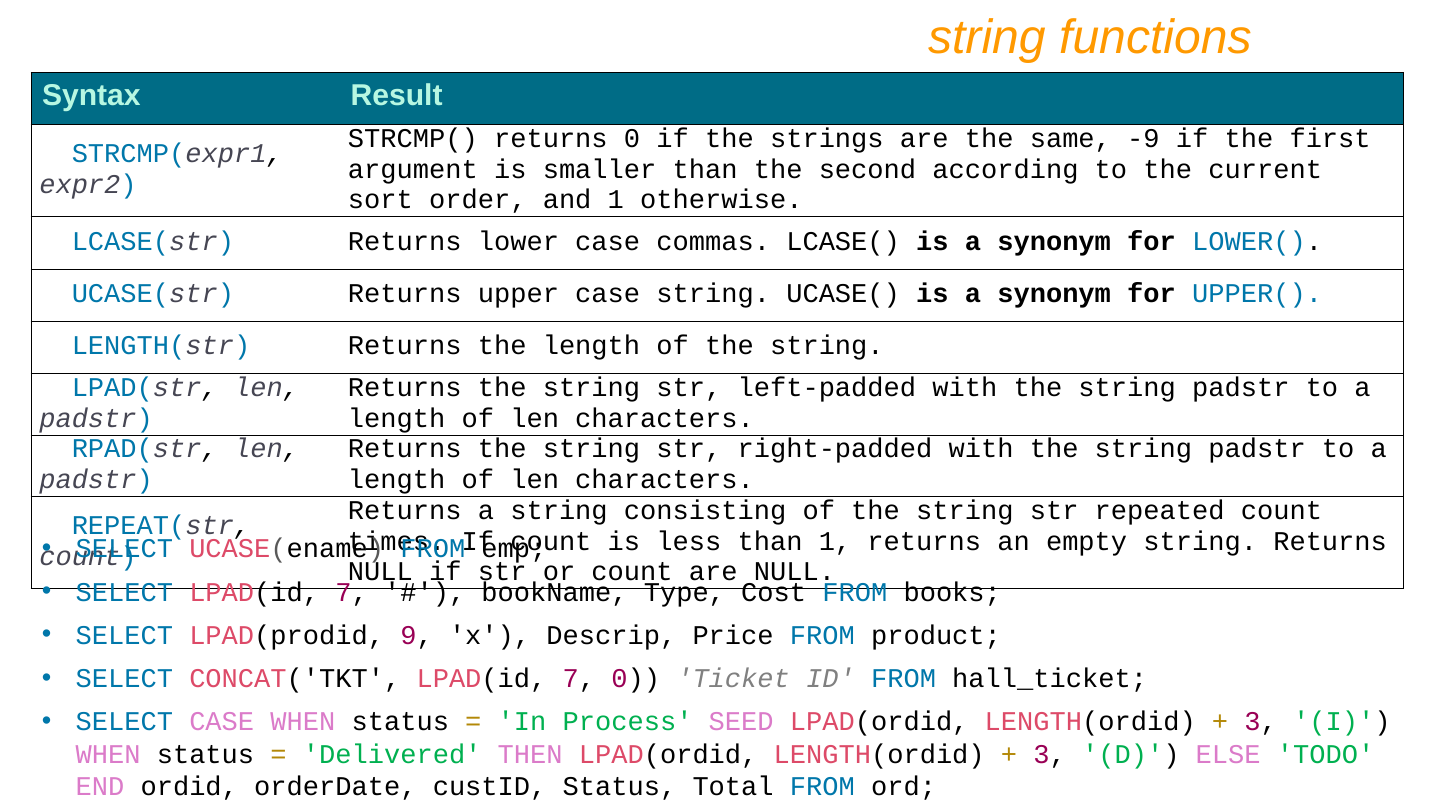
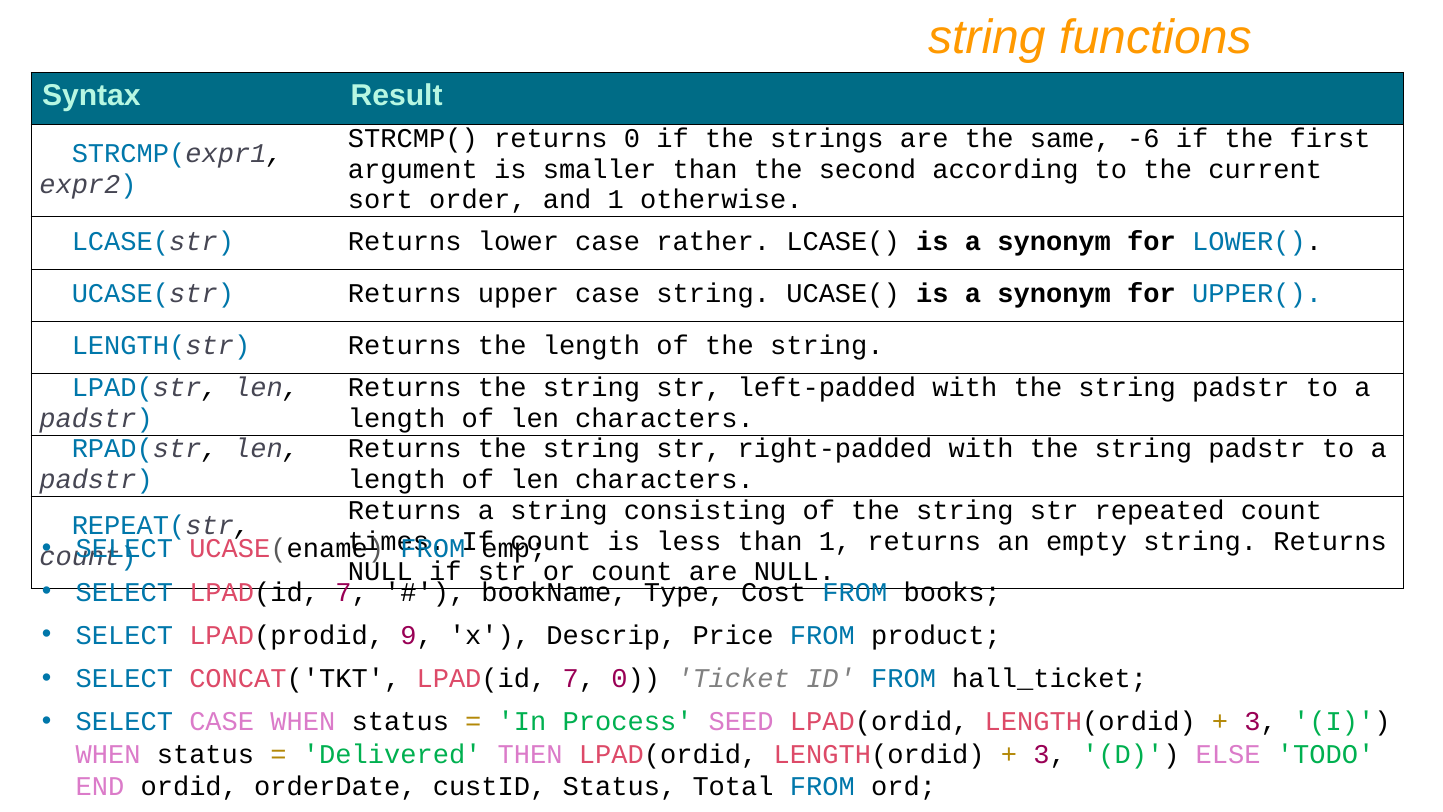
-9: -9 -> -6
commas: commas -> rather
